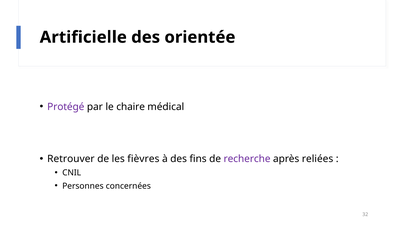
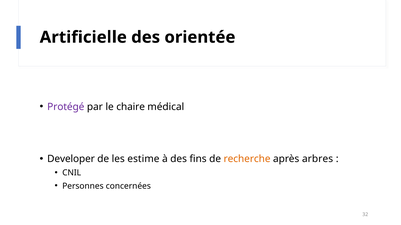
Retrouver: Retrouver -> Developer
fièvres: fièvres -> estime
recherche colour: purple -> orange
reliées: reliées -> arbres
